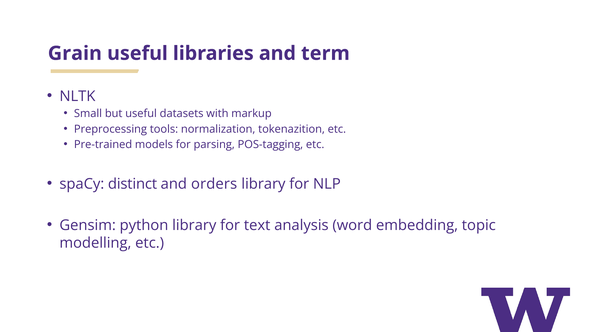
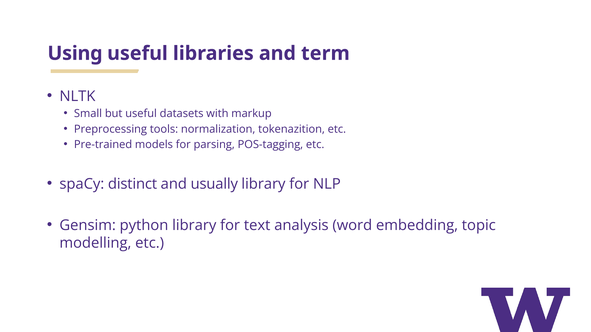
Grain: Grain -> Using
orders: orders -> usually
